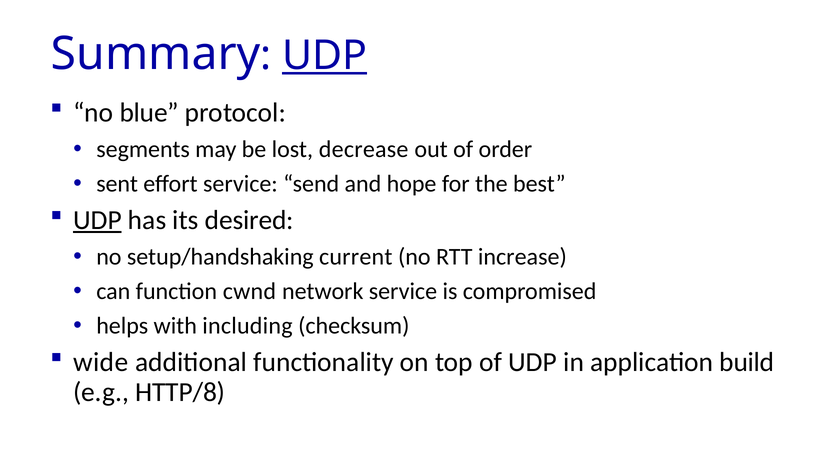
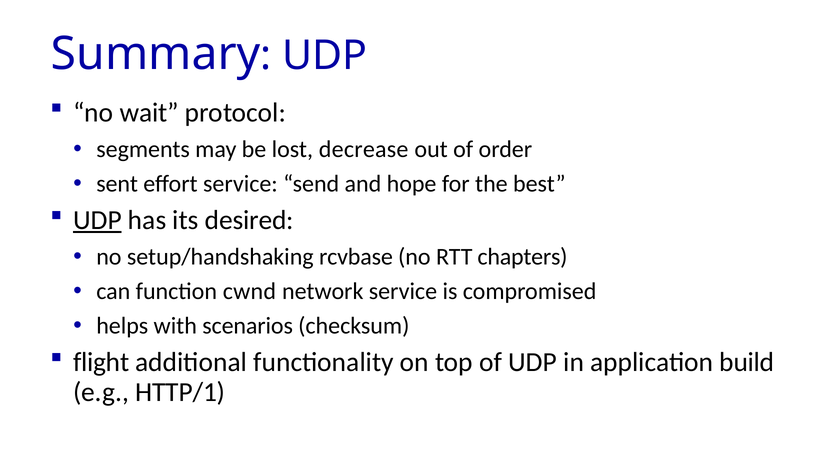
UDP at (325, 55) underline: present -> none
blue: blue -> wait
current: current -> rcvbase
increase: increase -> chapters
including: including -> scenarios
wide: wide -> flight
HTTP/8: HTTP/8 -> HTTP/1
